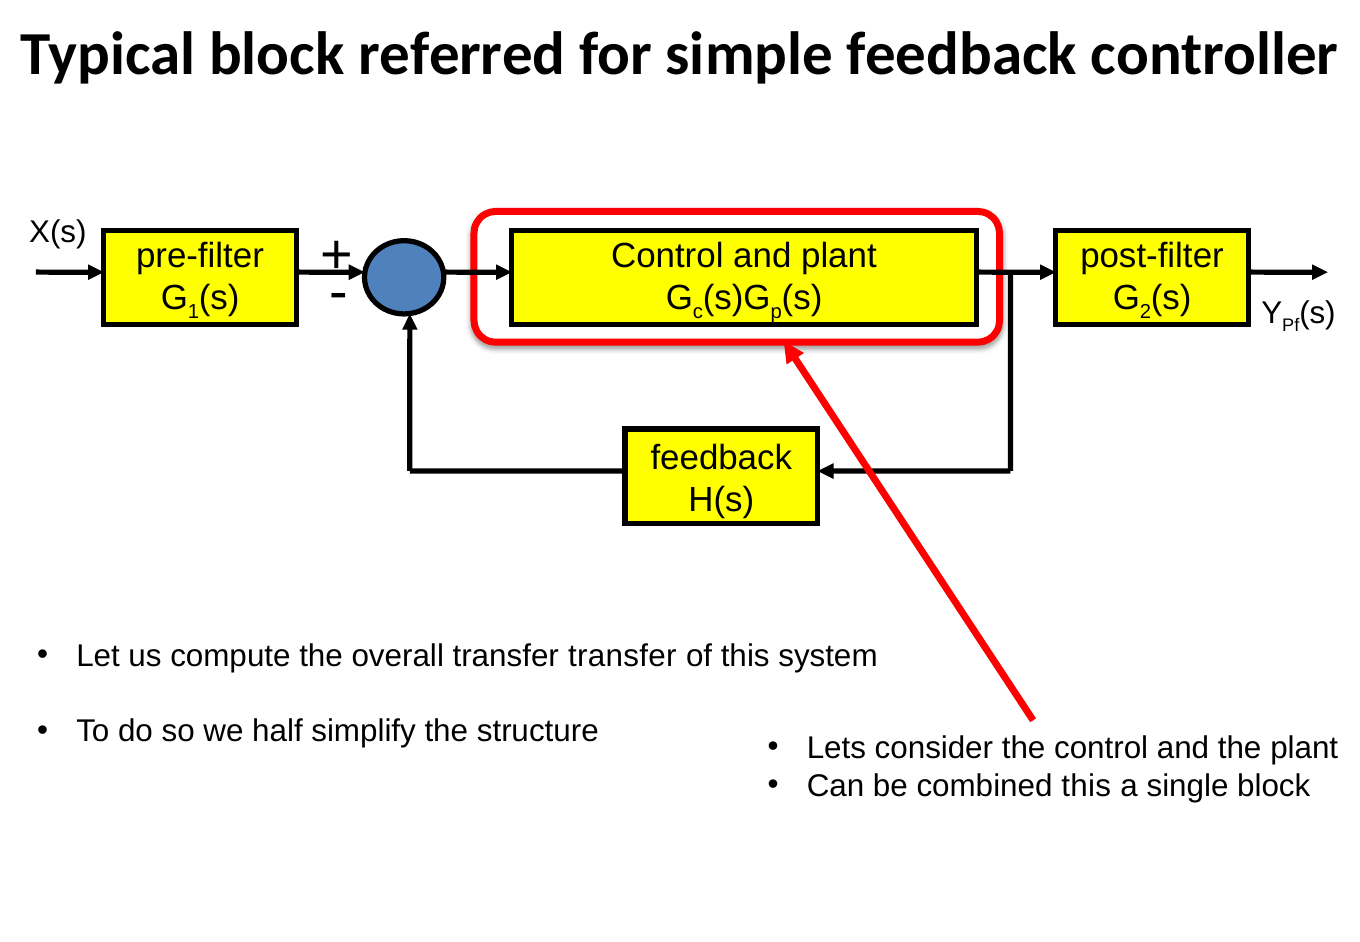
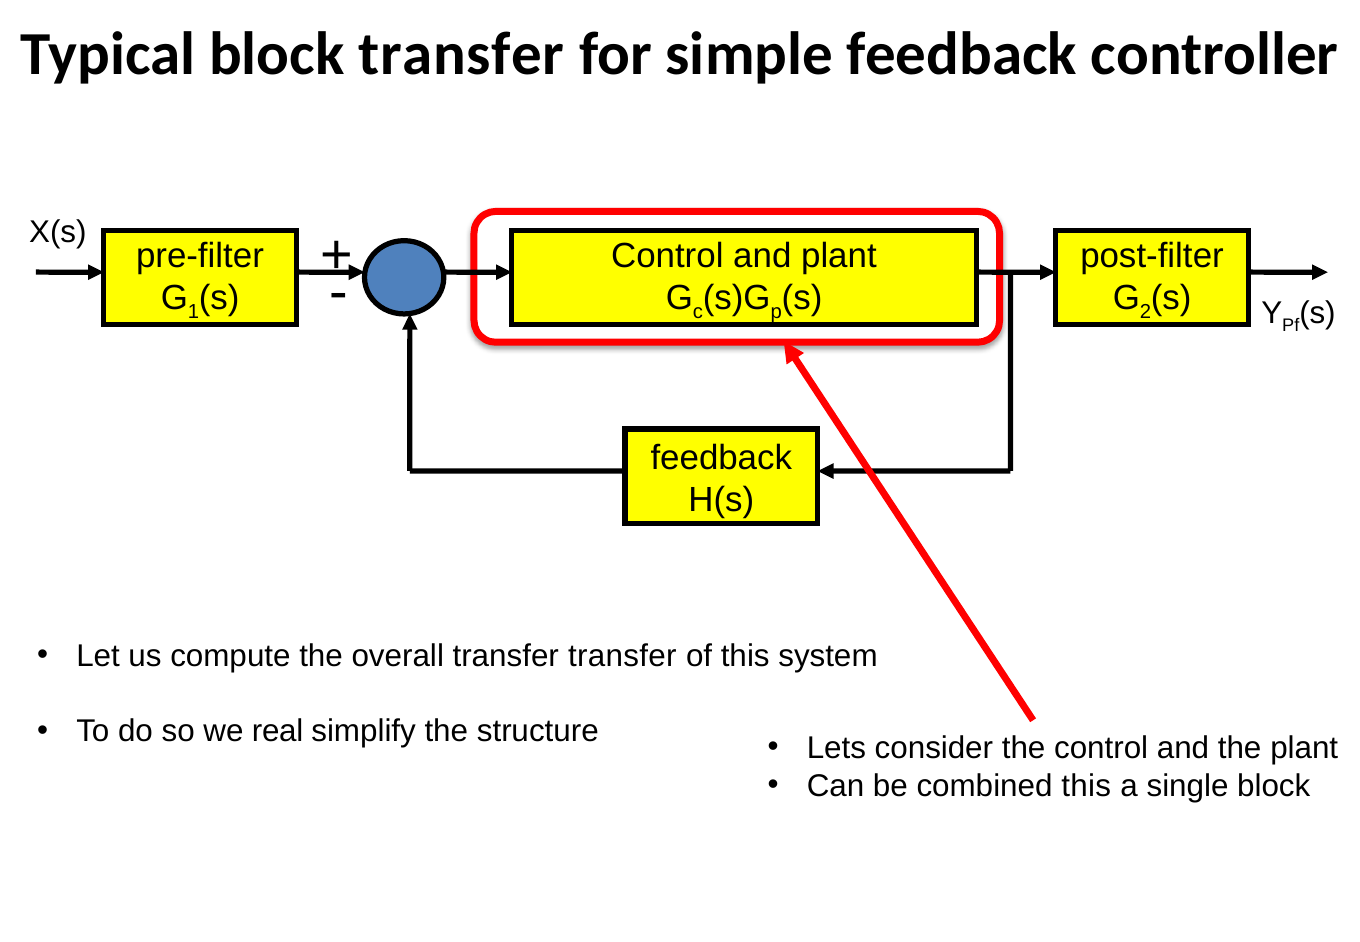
block referred: referred -> transfer
half: half -> real
